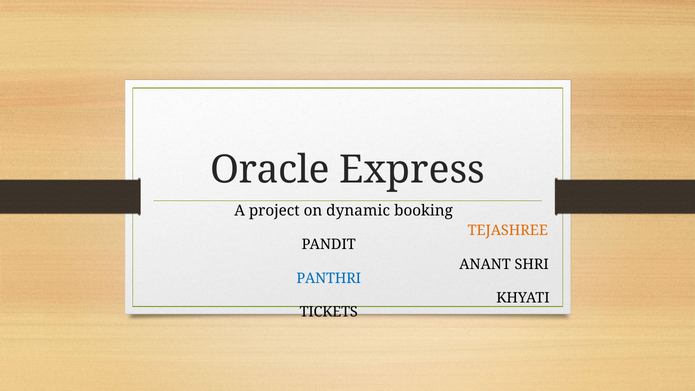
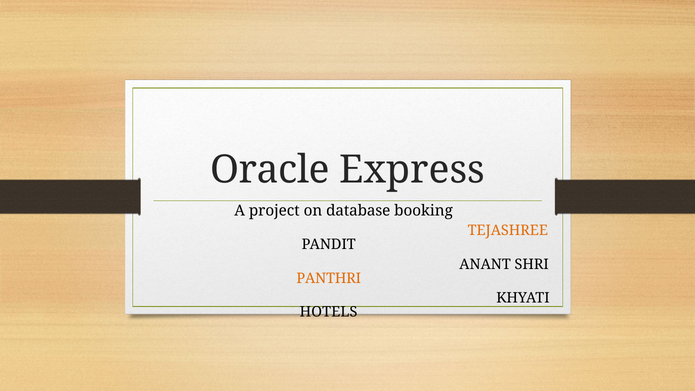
dynamic: dynamic -> database
PANTHRI colour: blue -> orange
TICKETS: TICKETS -> HOTELS
